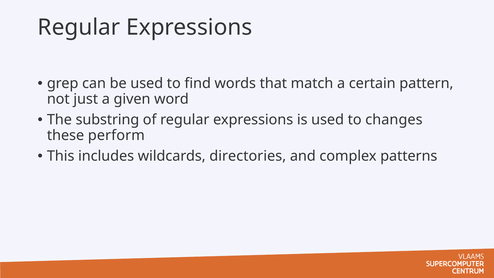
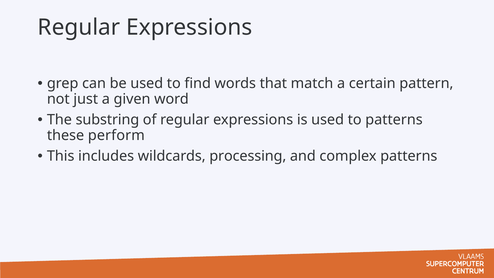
to changes: changes -> patterns
directories: directories -> processing
